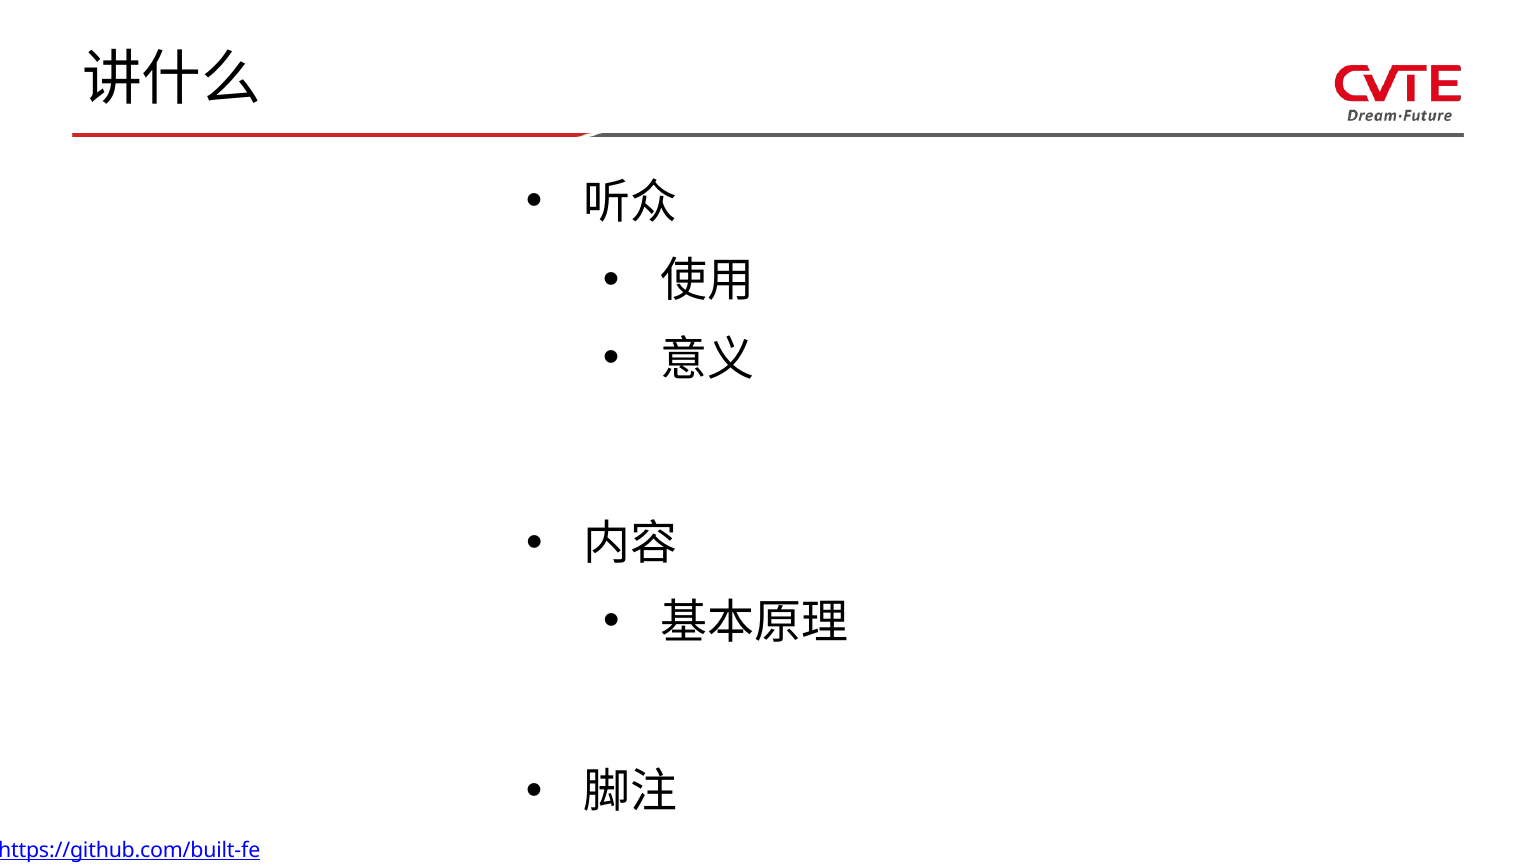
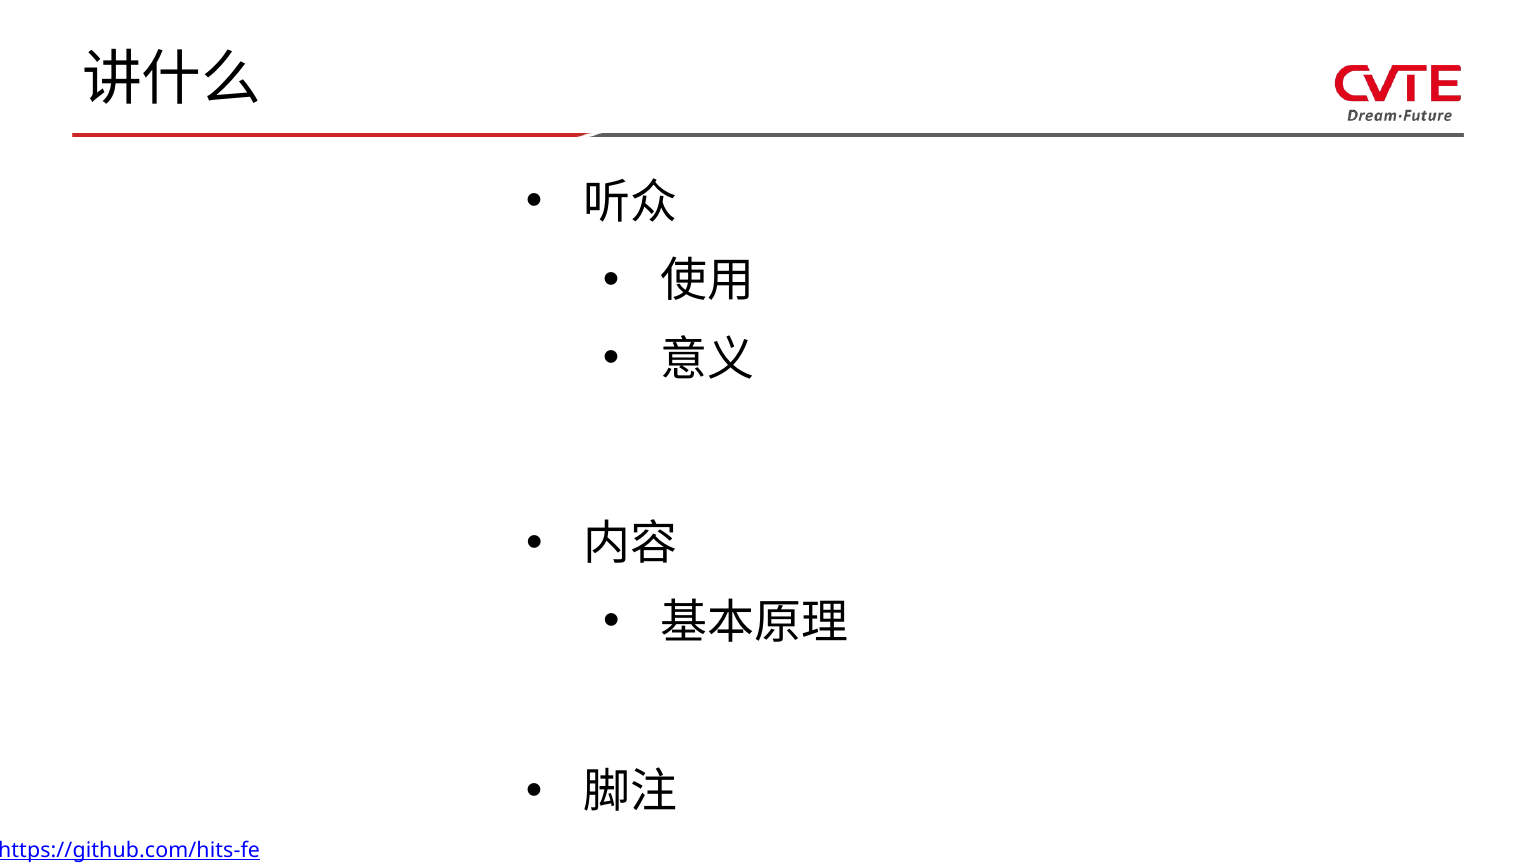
https://github.com/built-fe: https://github.com/built-fe -> https://github.com/hits-fe
